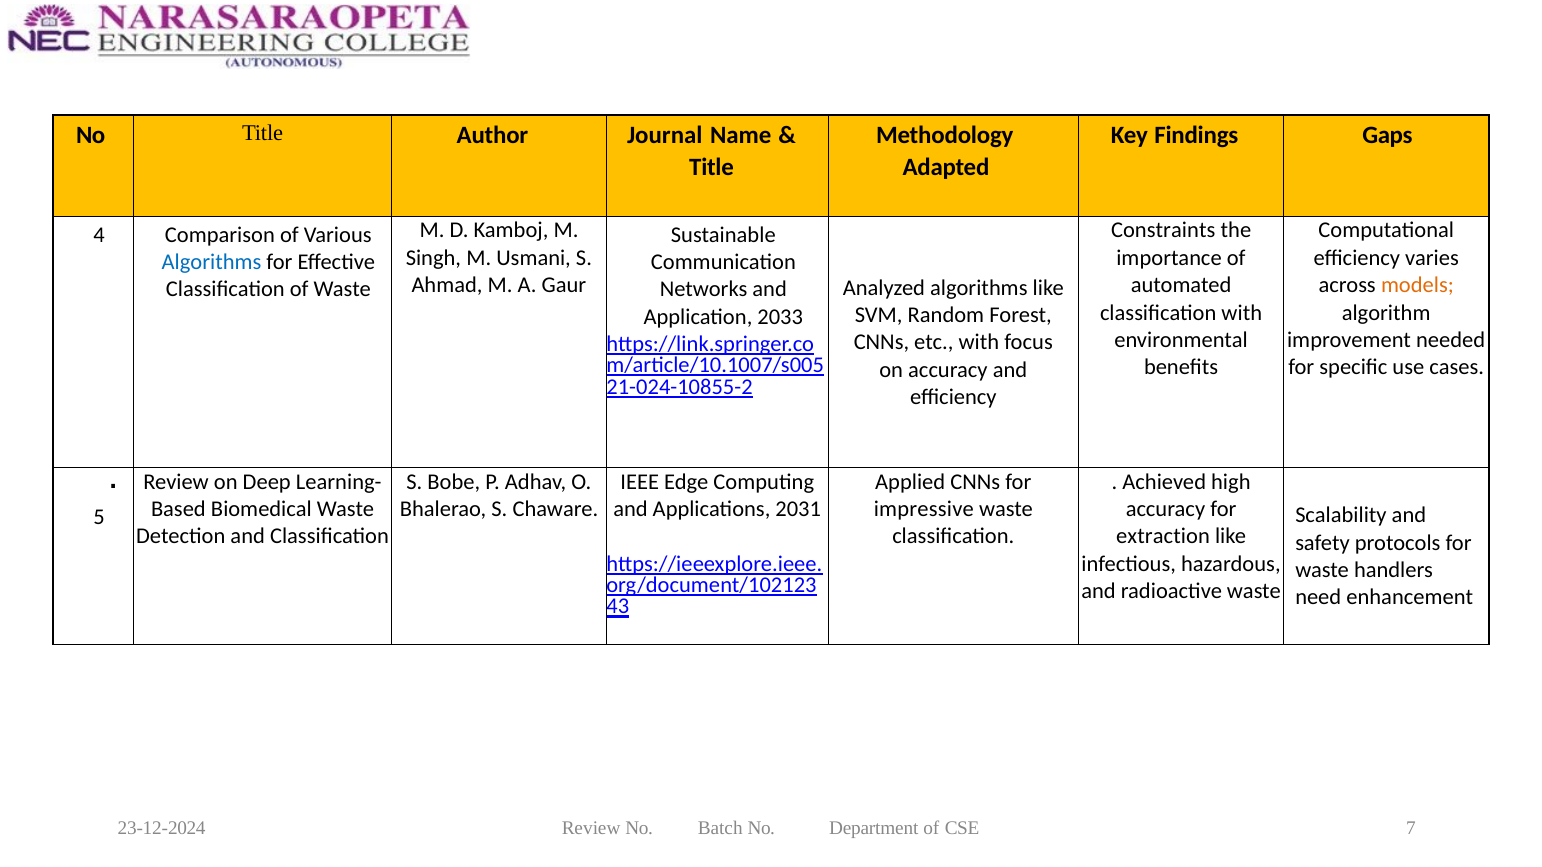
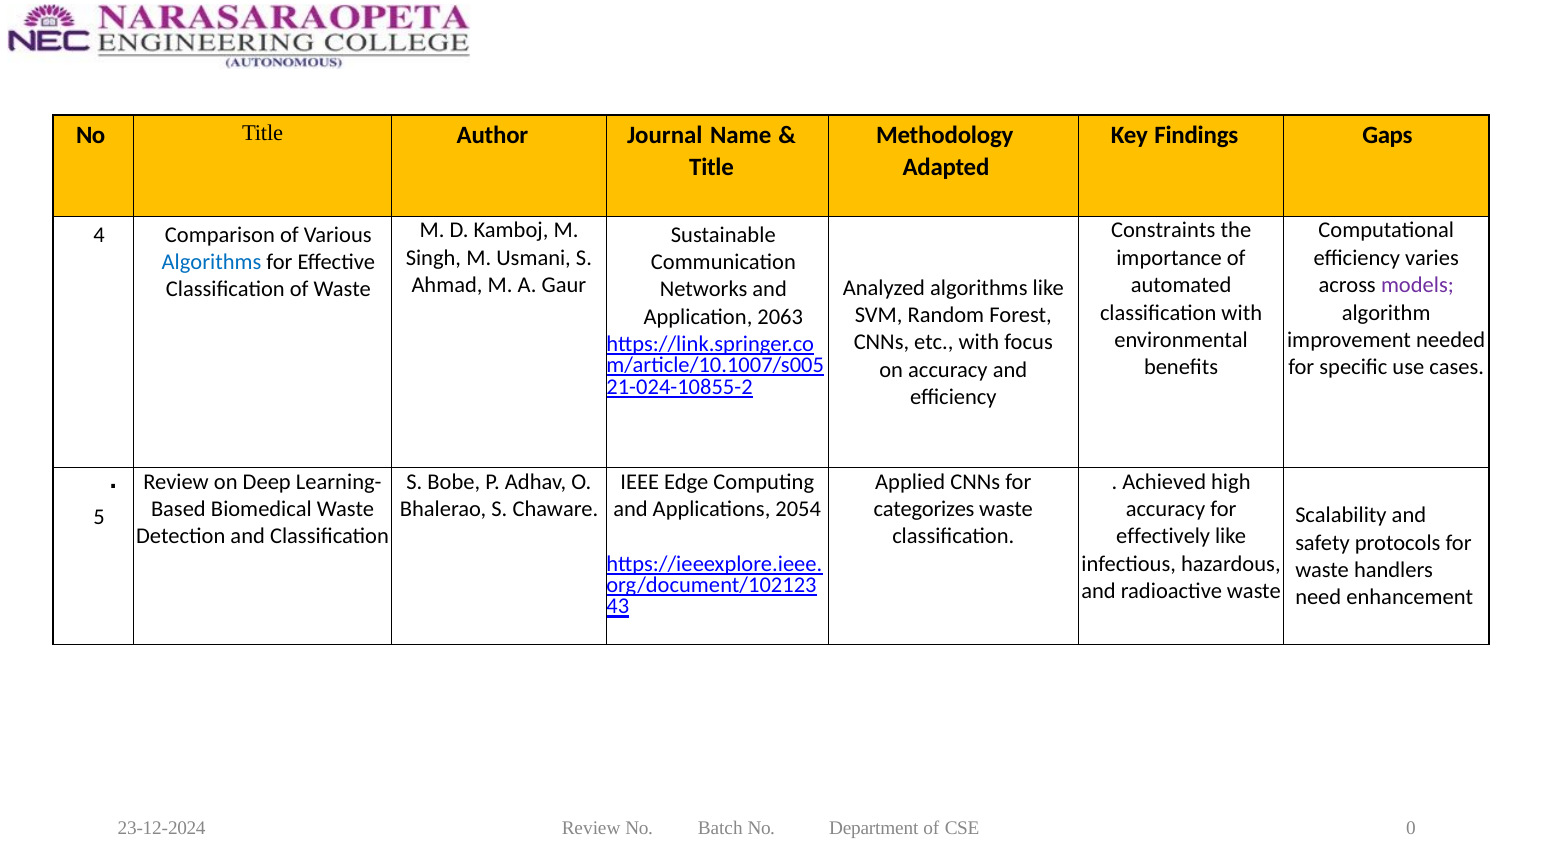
models colour: orange -> purple
2033: 2033 -> 2063
2031: 2031 -> 2054
impressive: impressive -> categorizes
extraction: extraction -> effectively
7: 7 -> 0
